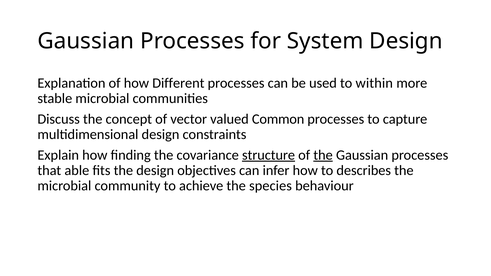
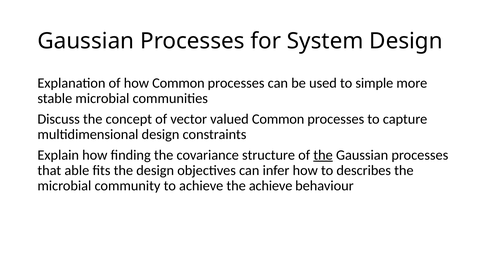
how Different: Different -> Common
within: within -> simple
structure underline: present -> none
the species: species -> achieve
